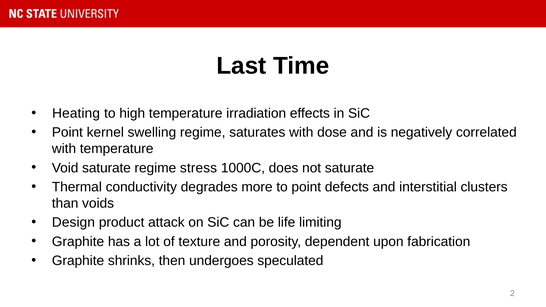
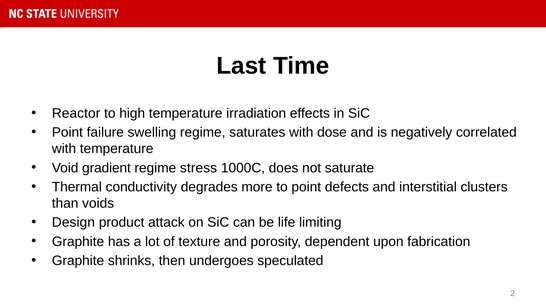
Heating: Heating -> Reactor
kernel: kernel -> failure
Void saturate: saturate -> gradient
